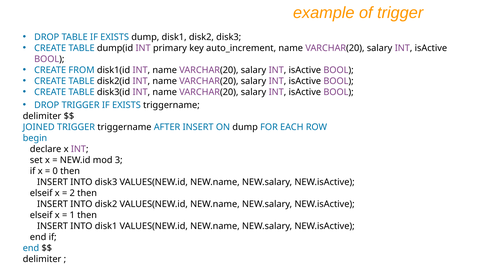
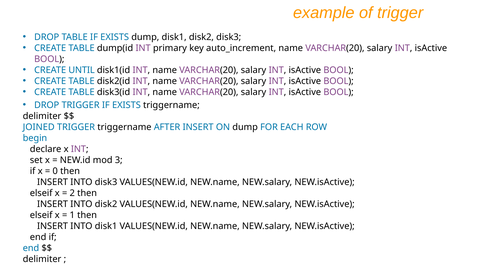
FROM: FROM -> UNTIL
